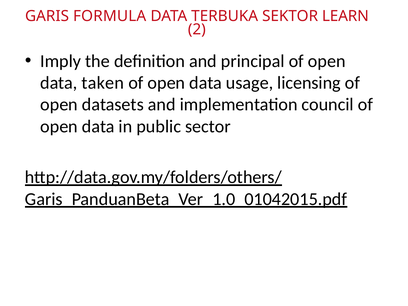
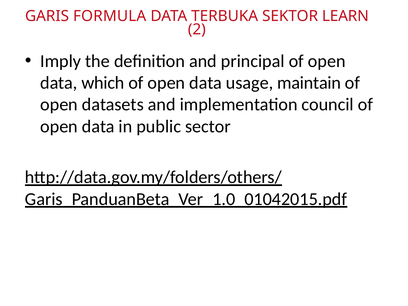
taken: taken -> which
licensing: licensing -> maintain
